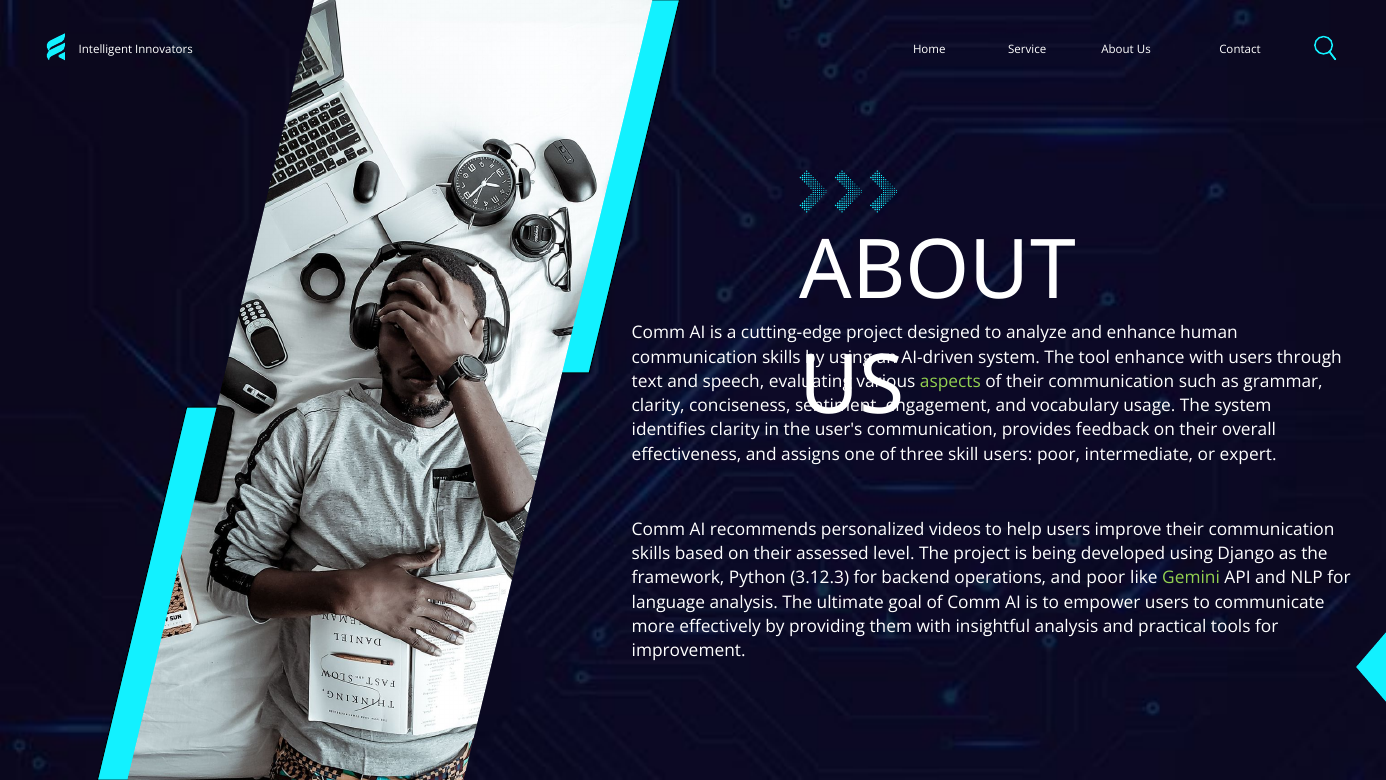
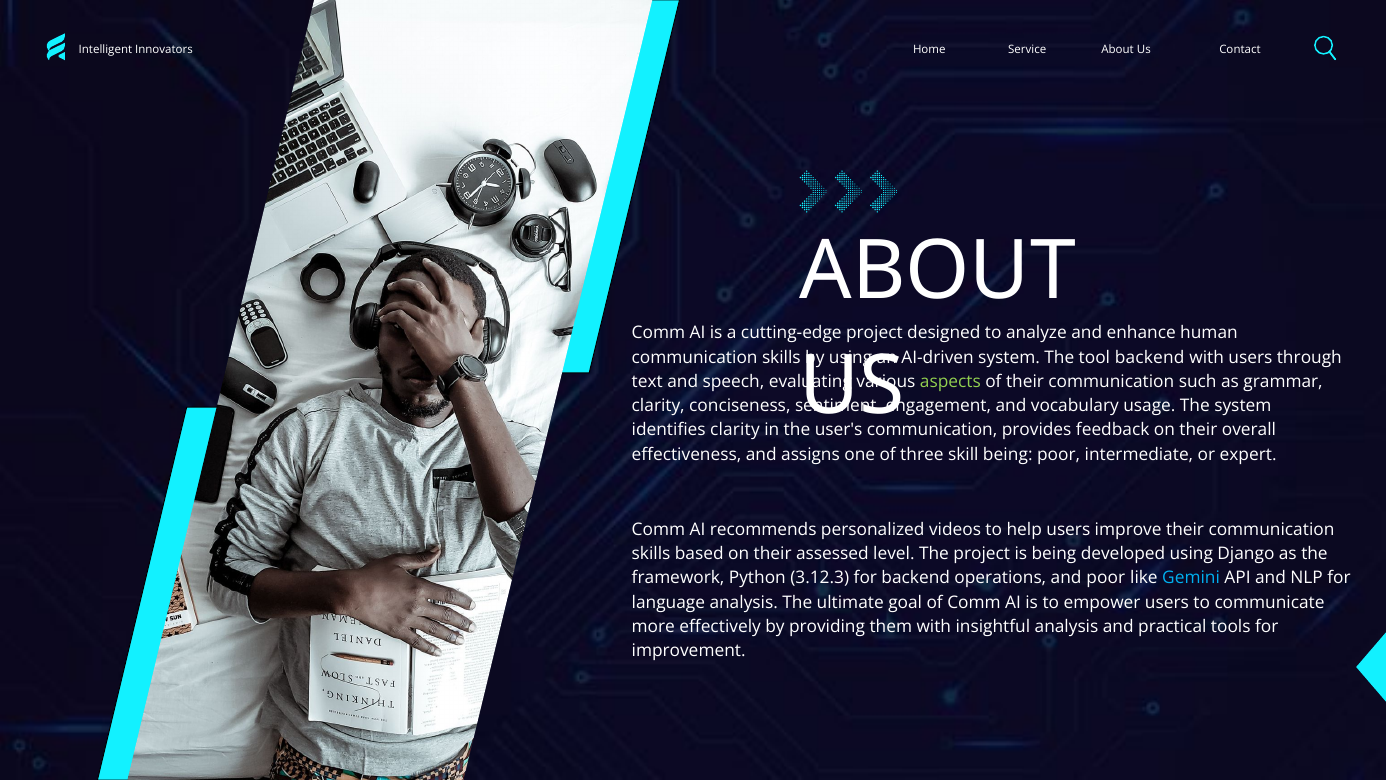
tool enhance: enhance -> backend
skill users: users -> being
Gemini colour: light green -> light blue
